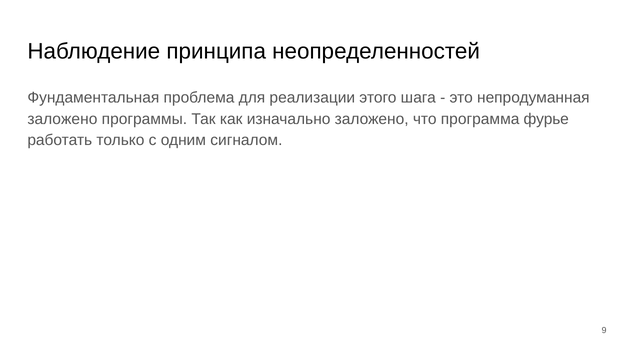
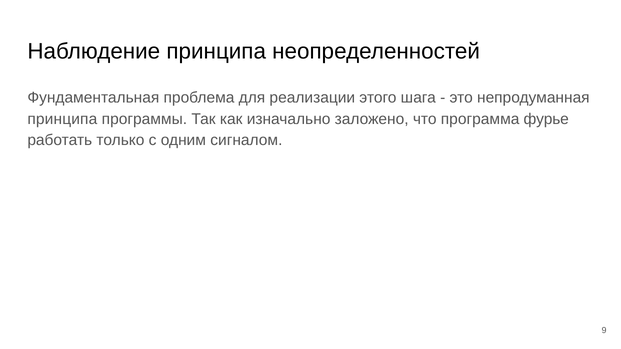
заложено at (62, 119): заложено -> принципа
